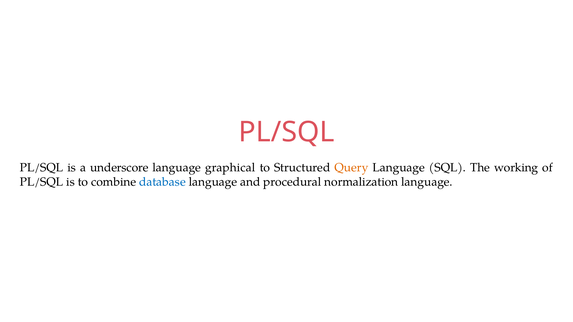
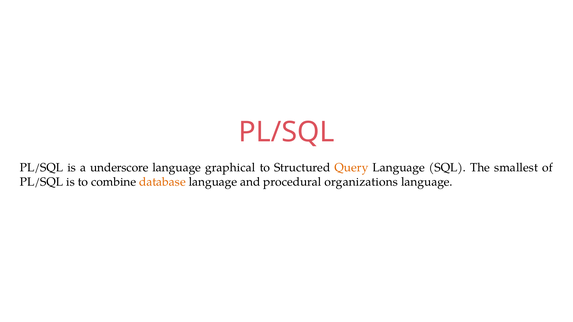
working: working -> smallest
database colour: blue -> orange
normalization: normalization -> organizations
